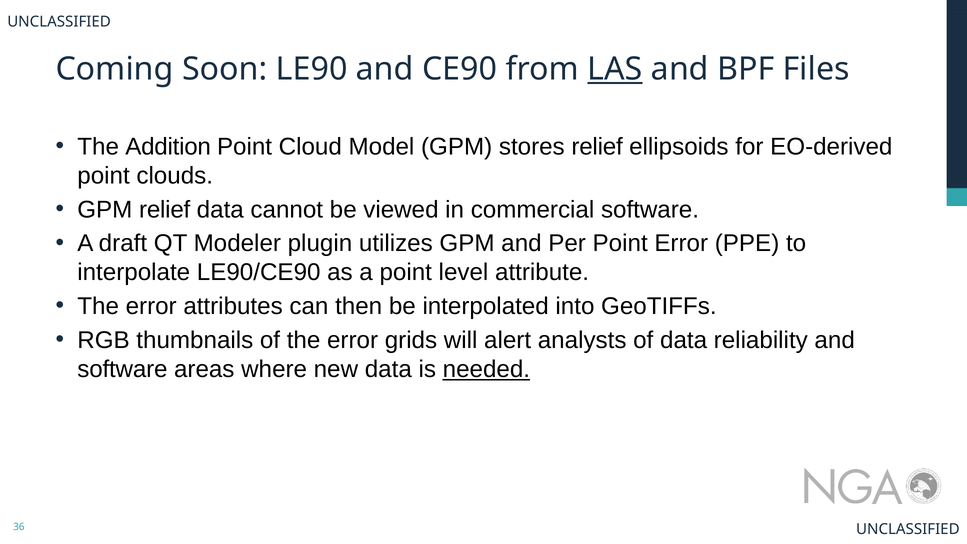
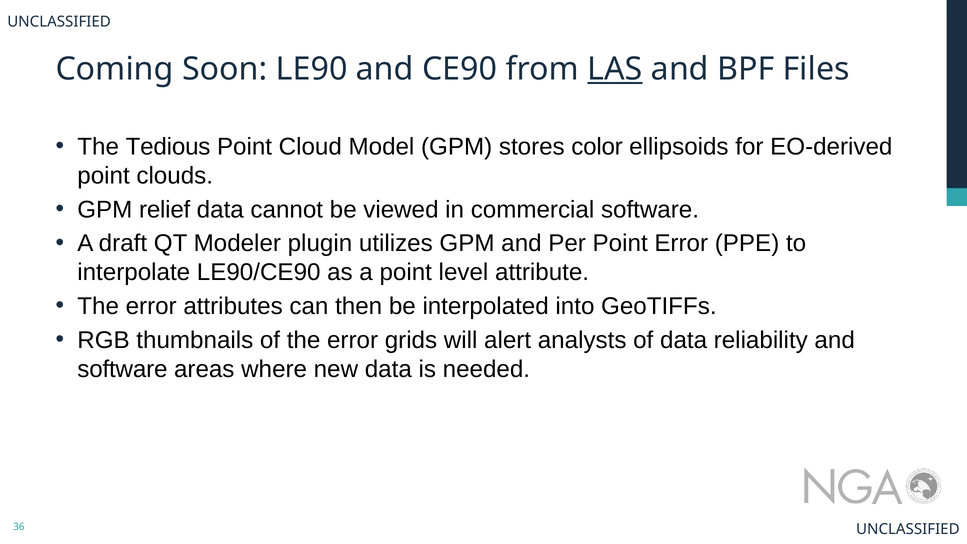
Addition: Addition -> Tedious
stores relief: relief -> color
needed underline: present -> none
